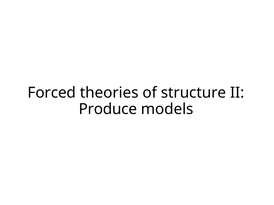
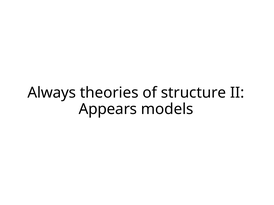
Forced: Forced -> Always
Produce: Produce -> Appears
